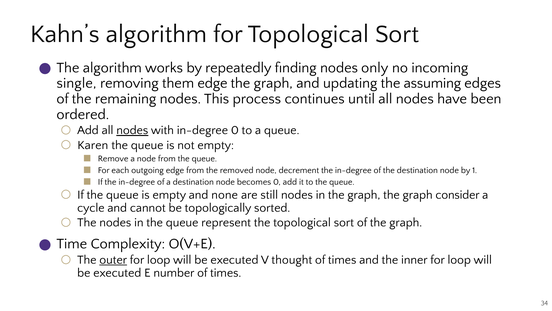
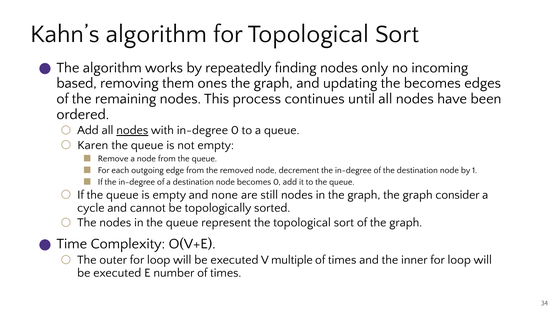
single: single -> based
them edge: edge -> ones
the assuming: assuming -> becomes
outer underline: present -> none
thought: thought -> multiple
